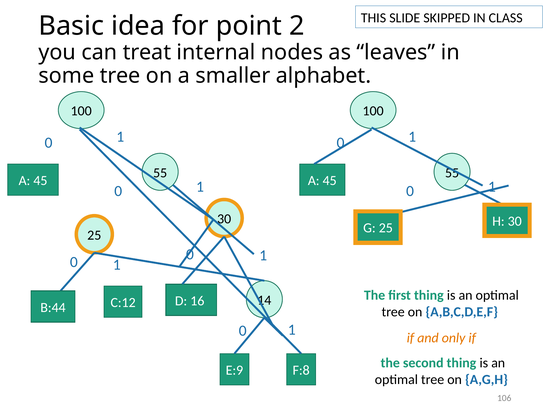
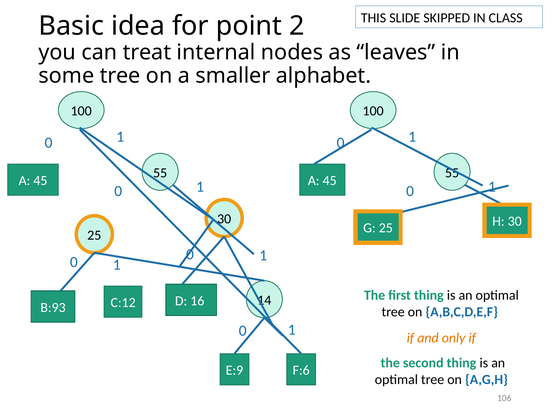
B:44: B:44 -> B:93
F:8: F:8 -> F:6
